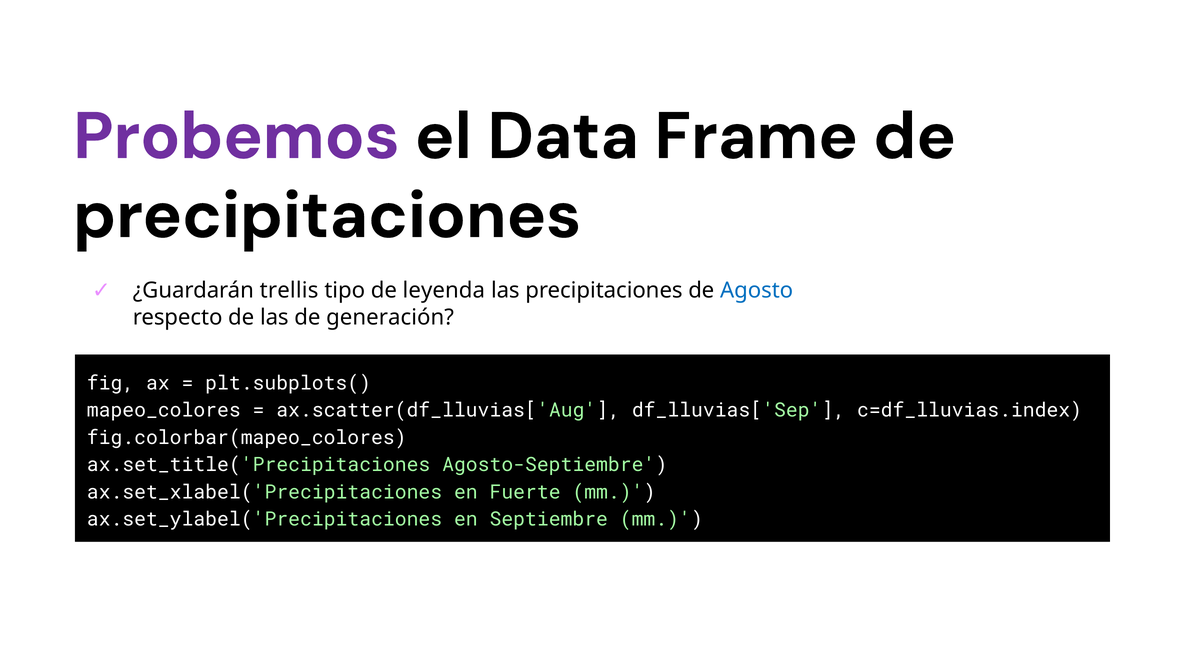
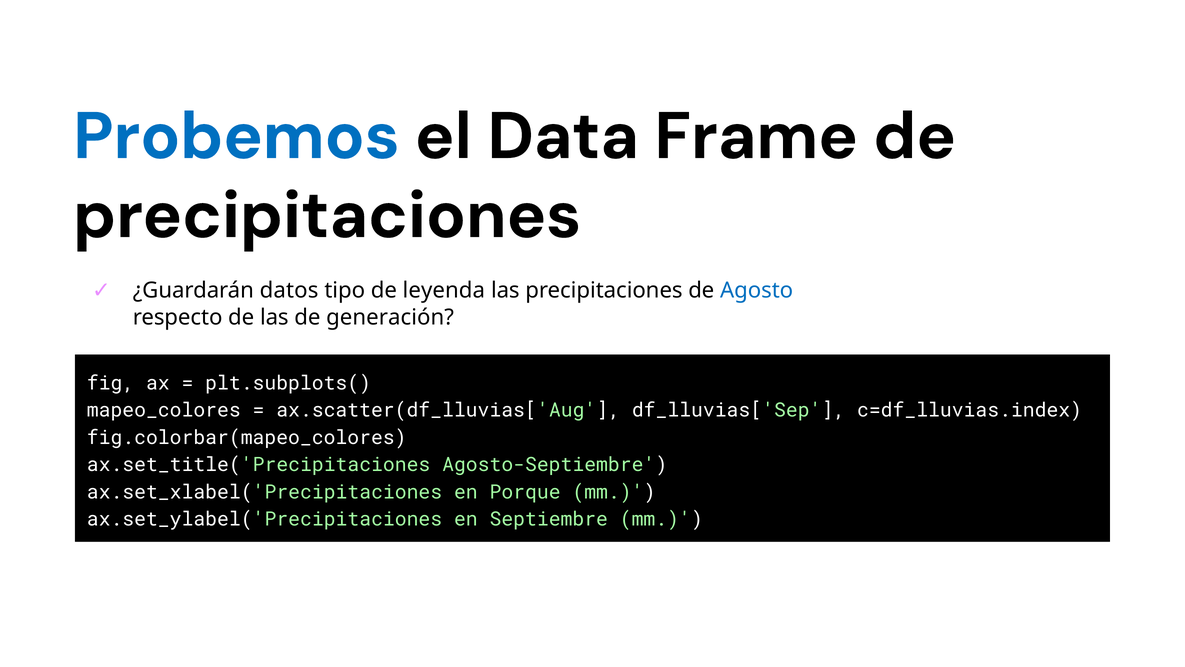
Probemos colour: purple -> blue
trellis: trellis -> datos
Fuerte: Fuerte -> Porque
